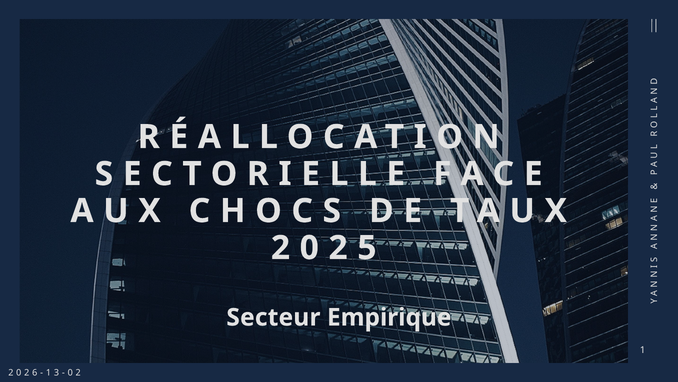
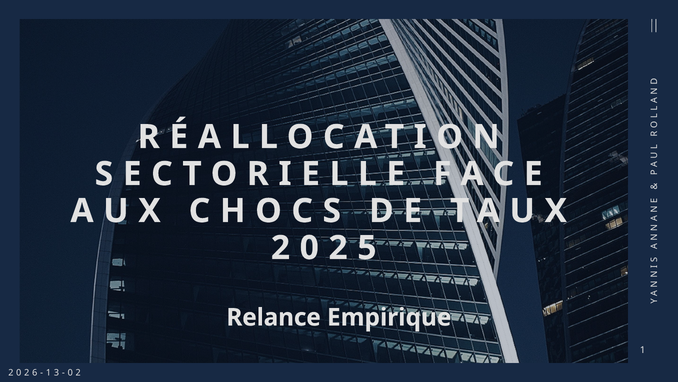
Secteur: Secteur -> Relance
